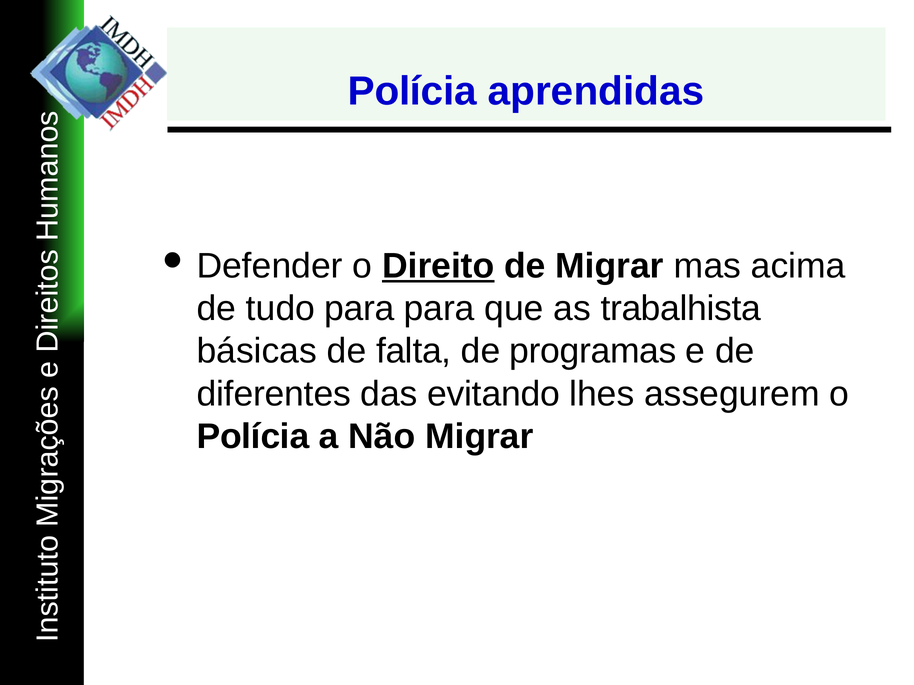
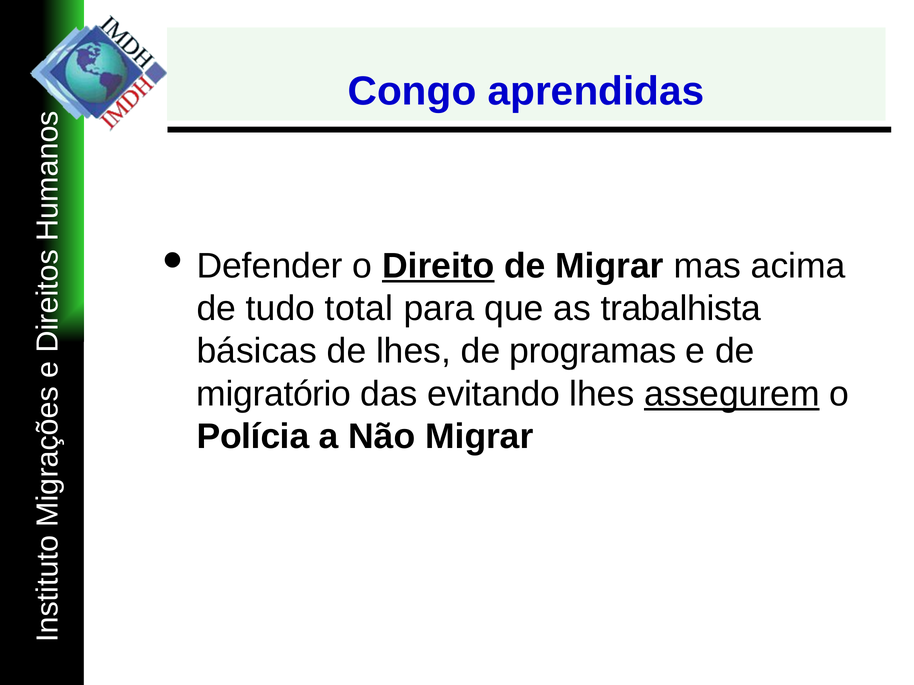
Polícia at (412, 92): Polícia -> Congo
tudo para: para -> total
de falta: falta -> lhes
diferentes: diferentes -> migratório
assegurem underline: none -> present
